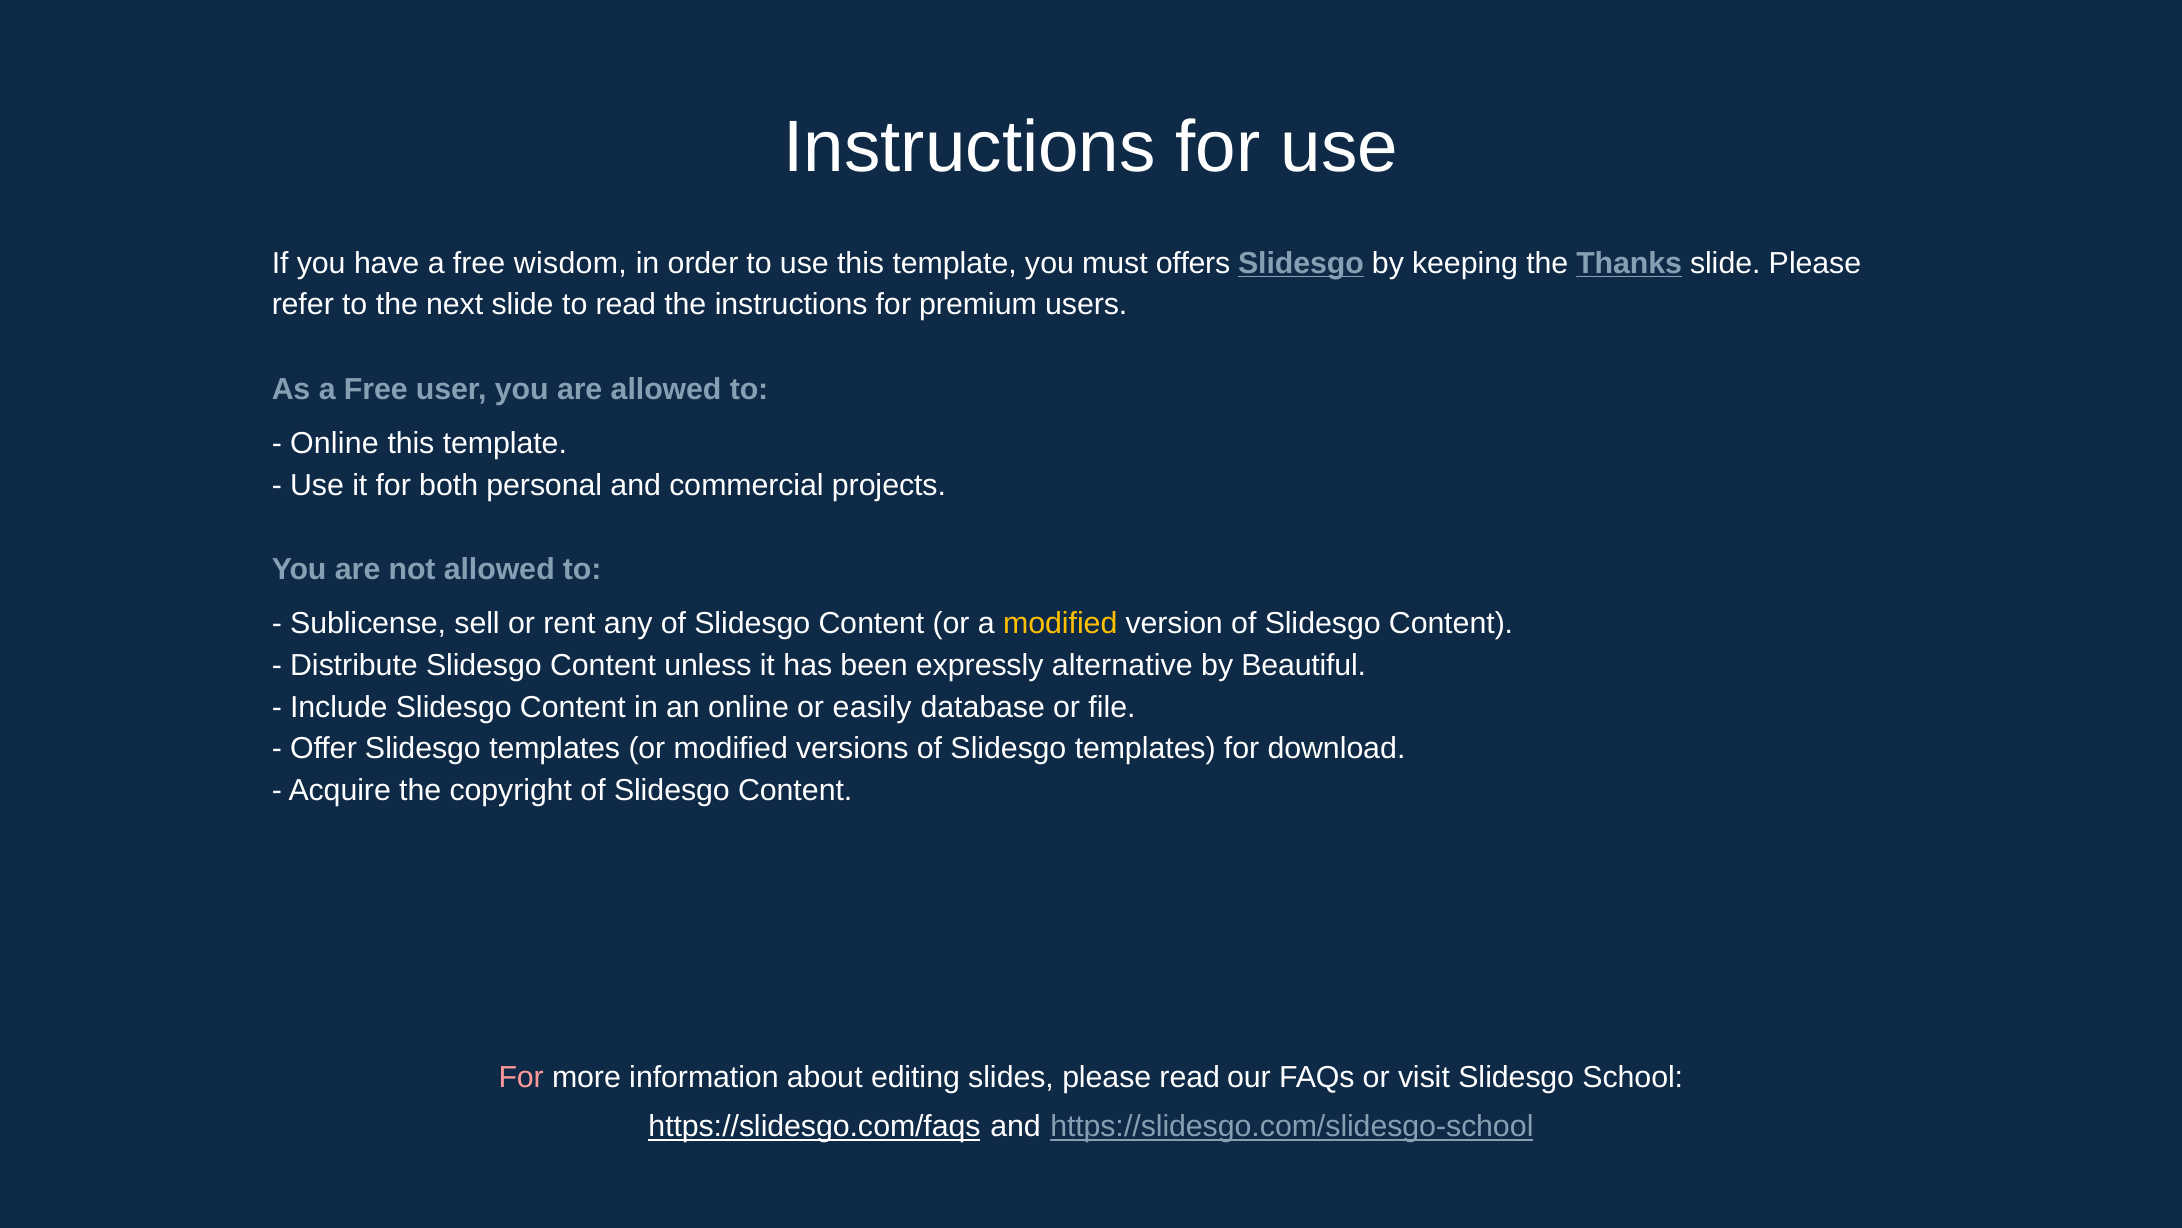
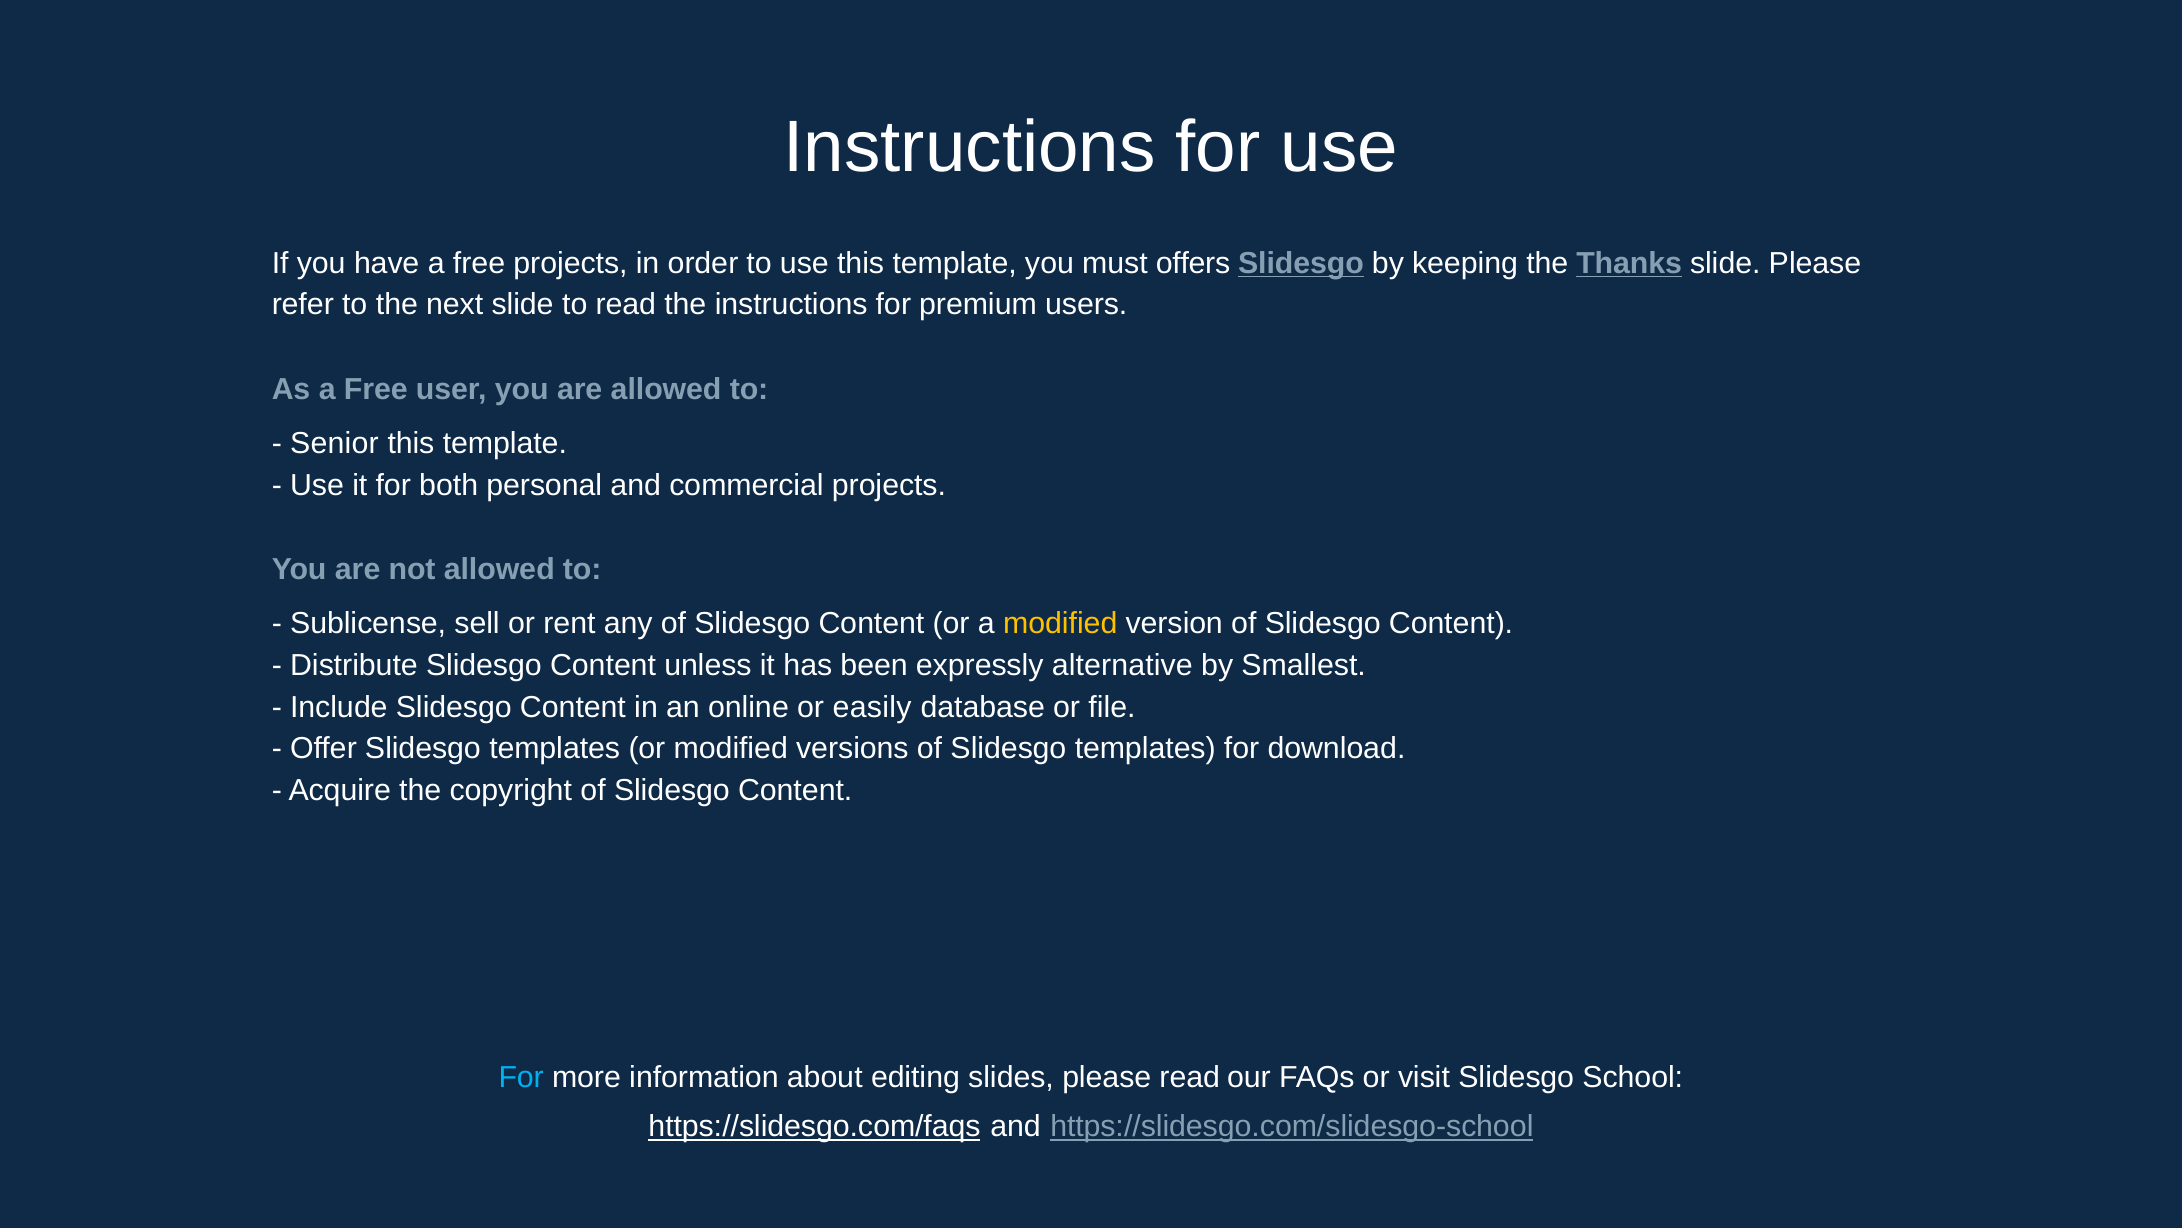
free wisdom: wisdom -> projects
Online at (334, 443): Online -> Senior
Beautiful: Beautiful -> Smallest
For at (521, 1077) colour: pink -> light blue
